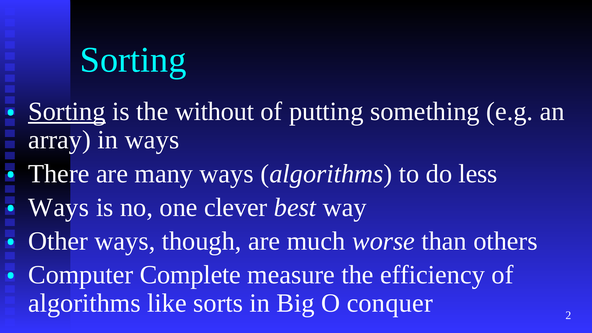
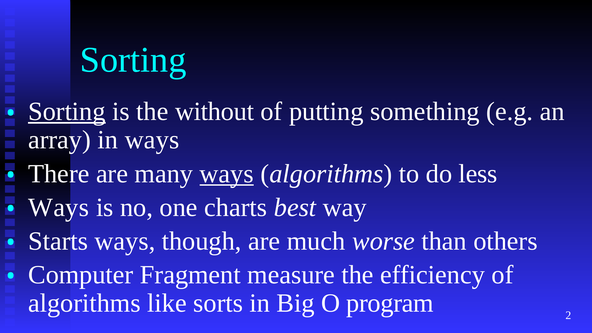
ways at (227, 174) underline: none -> present
clever: clever -> charts
Other: Other -> Starts
Complete: Complete -> Fragment
conquer: conquer -> program
